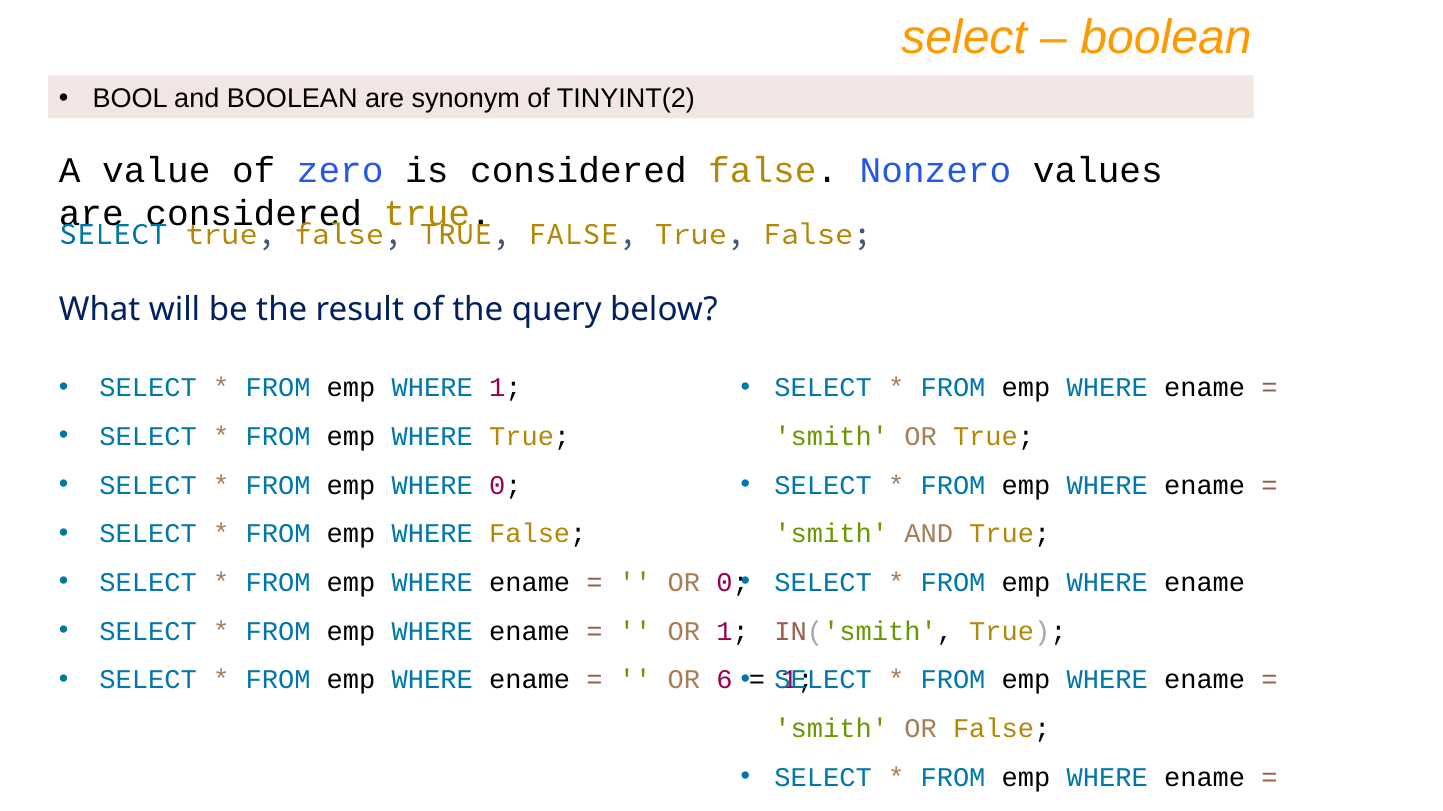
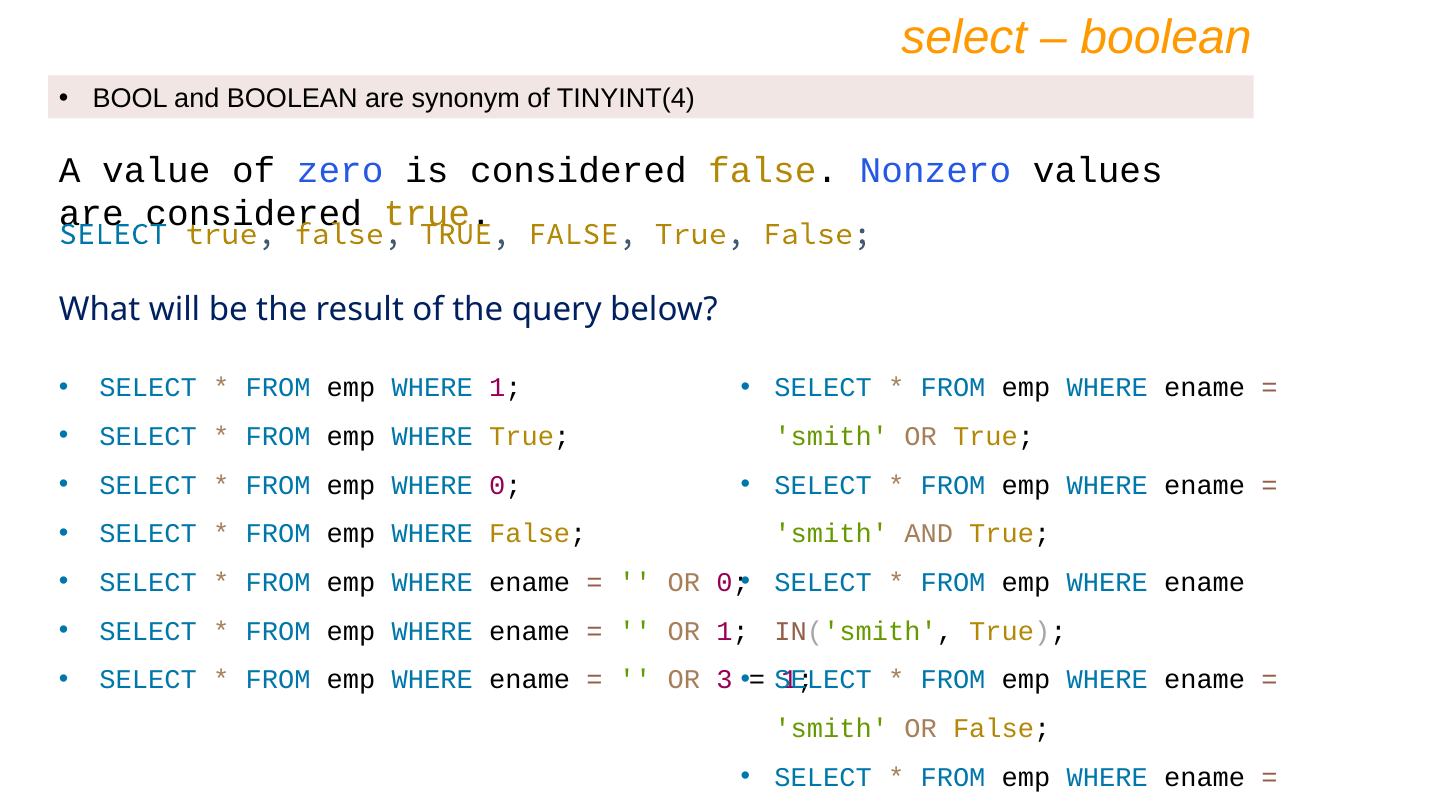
TINYINT(2: TINYINT(2 -> TINYINT(4
6: 6 -> 3
